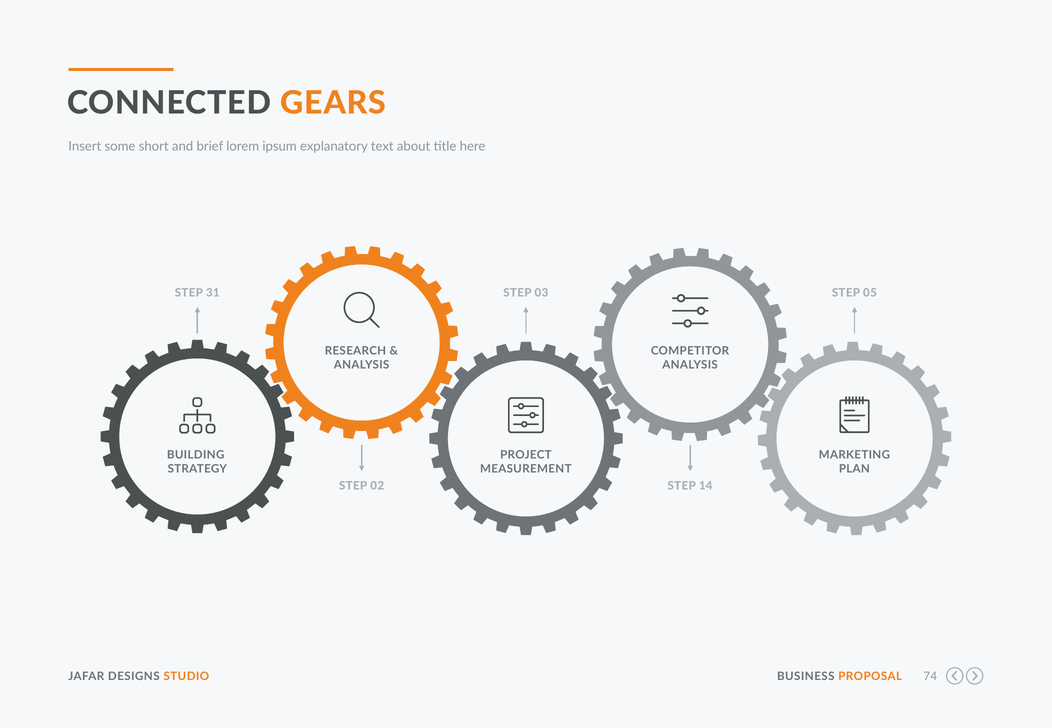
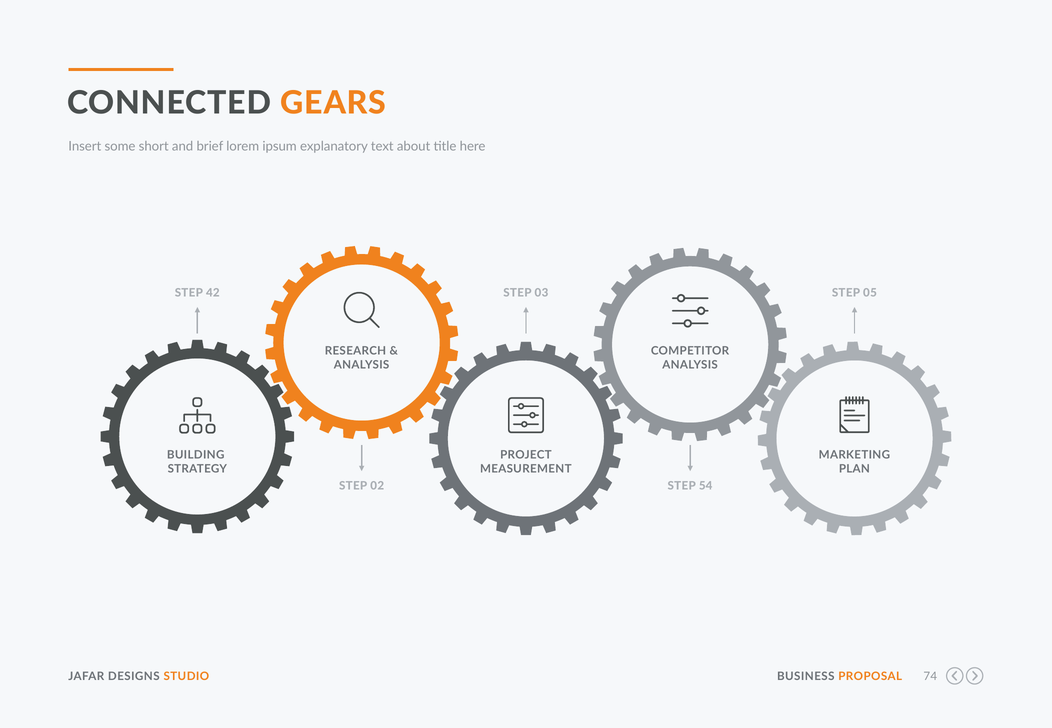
31: 31 -> 42
14: 14 -> 54
